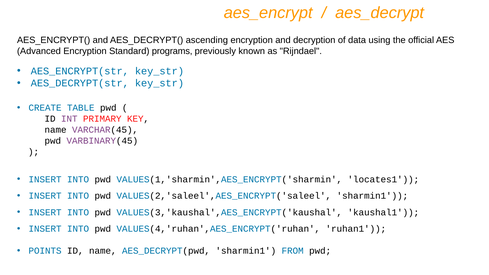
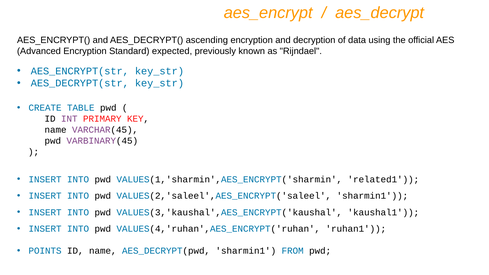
programs: programs -> expected
locates1: locates1 -> related1
